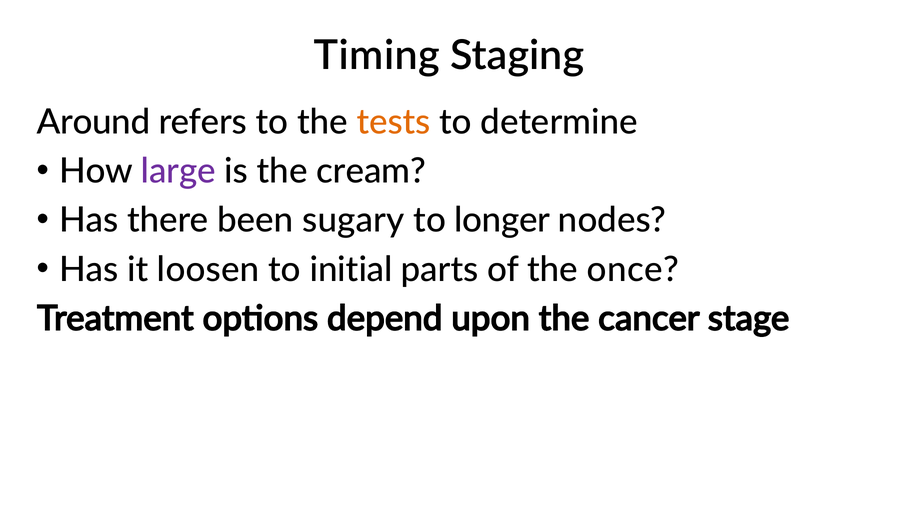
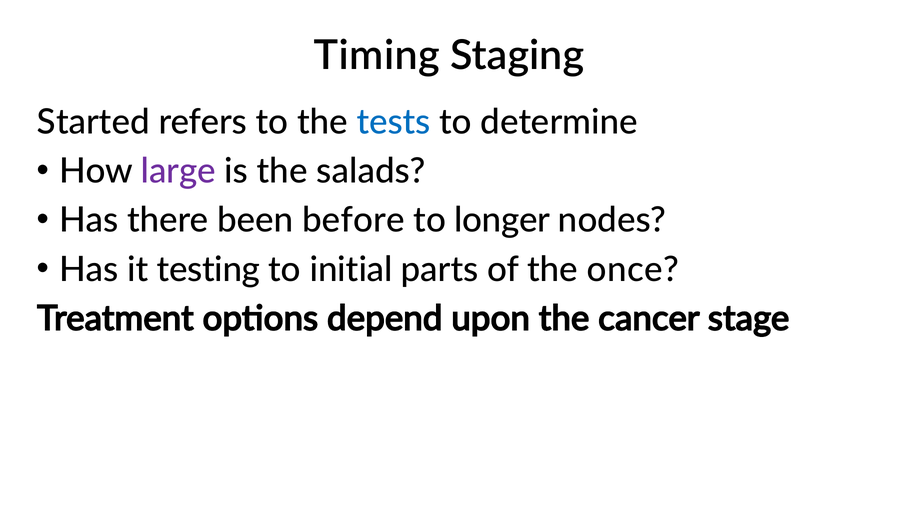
Around: Around -> Started
tests colour: orange -> blue
cream: cream -> salads
sugary: sugary -> before
loosen: loosen -> testing
